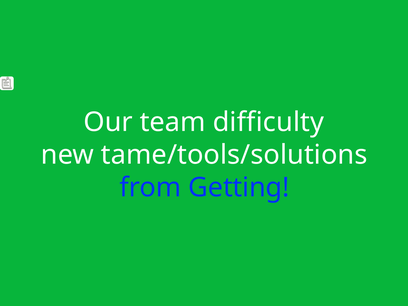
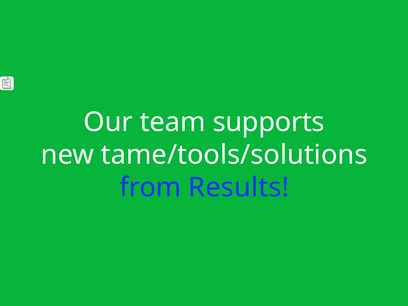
difficulty: difficulty -> supports
Getting: Getting -> Results
